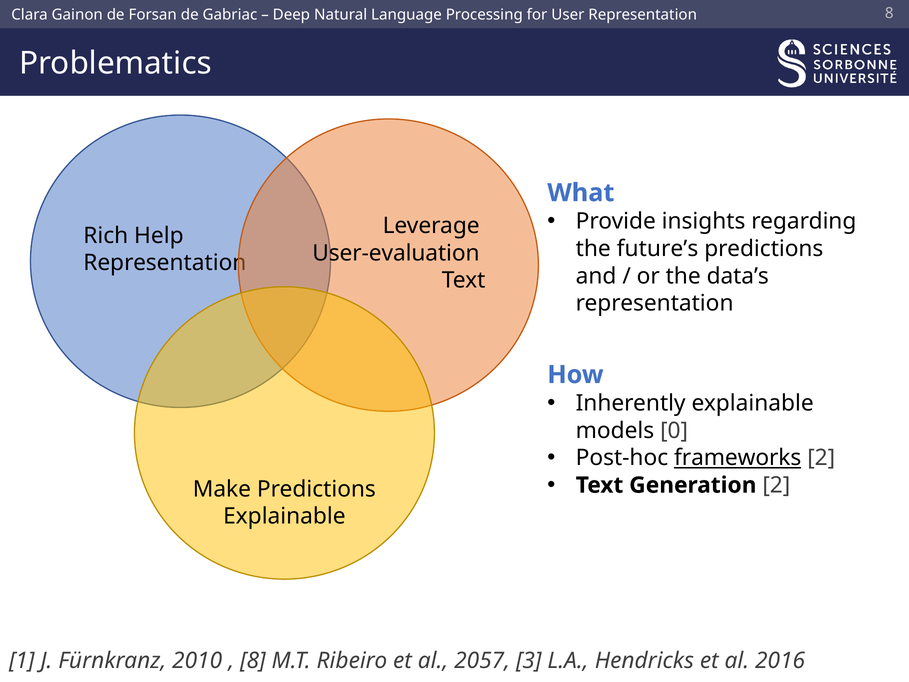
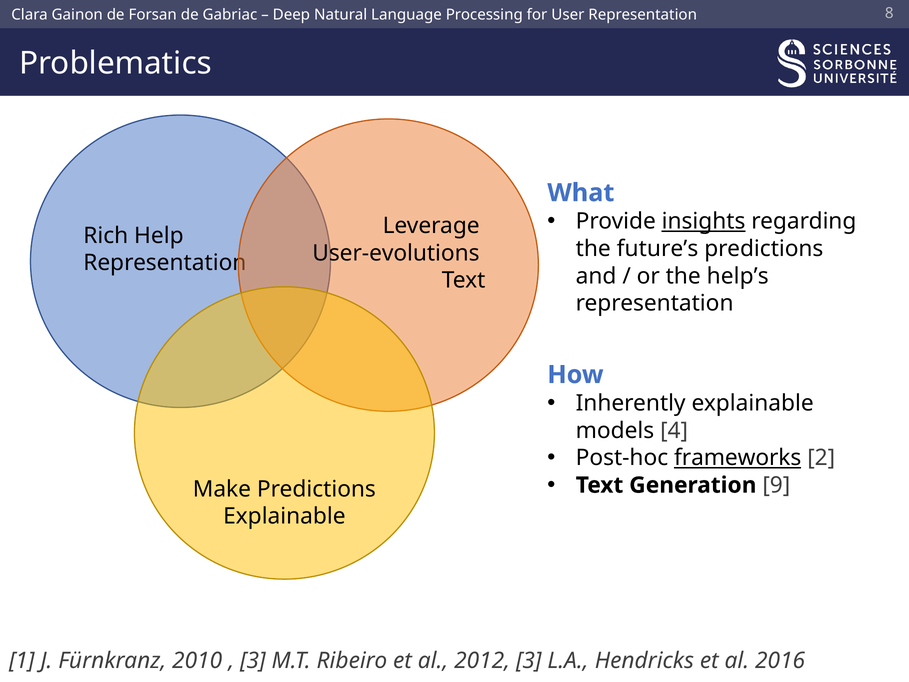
insights underline: none -> present
User-evaluation: User-evaluation -> User-evolutions
data’s: data’s -> help’s
0: 0 -> 4
Generation 2: 2 -> 9
8 at (253, 661): 8 -> 3
2057: 2057 -> 2012
